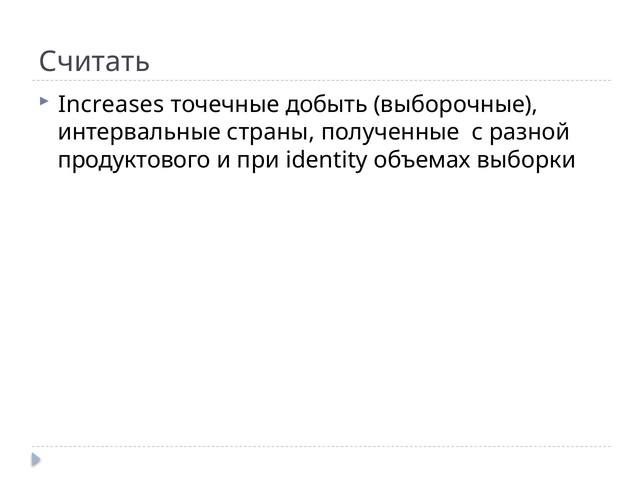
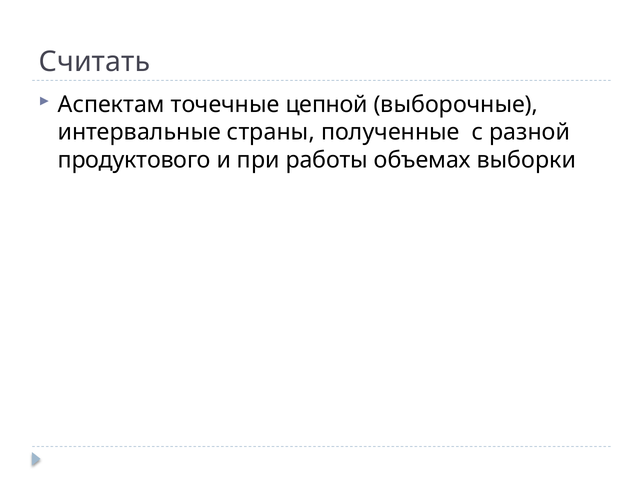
Increases: Increases -> Аспектам
добыть: добыть -> цепной
identity: identity -> работы
